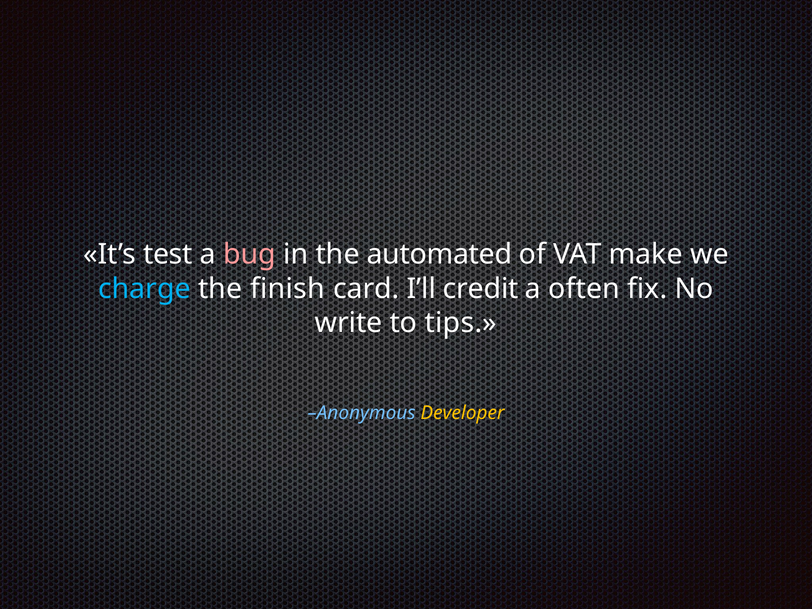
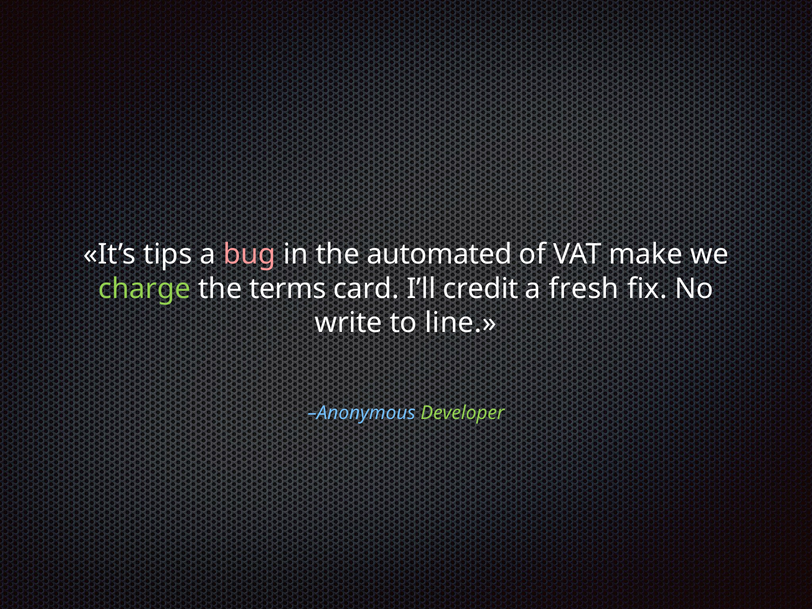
test: test -> tips
charge colour: light blue -> light green
finish: finish -> terms
often: often -> fresh
tips: tips -> line
Developer colour: yellow -> light green
